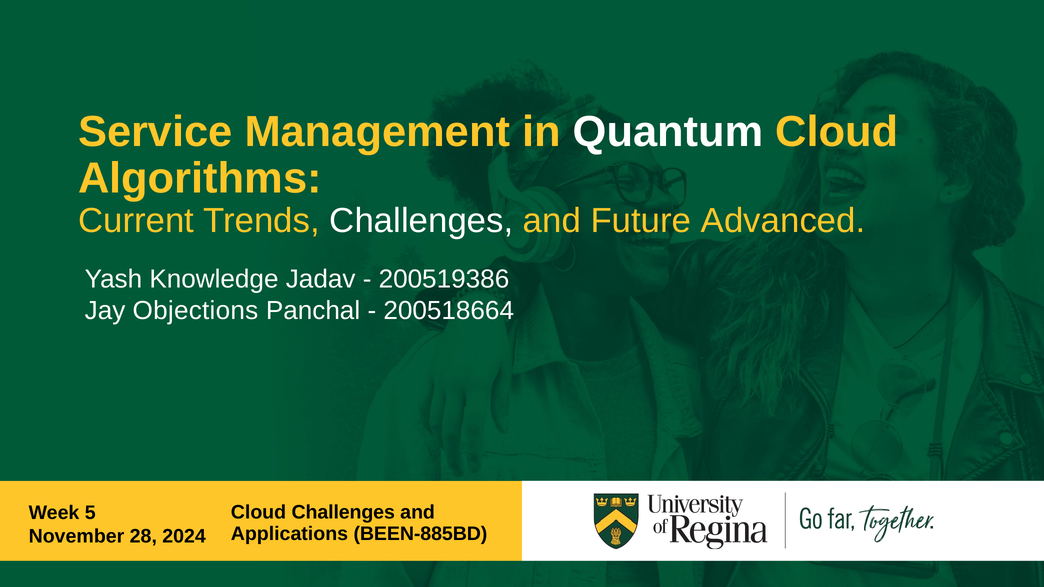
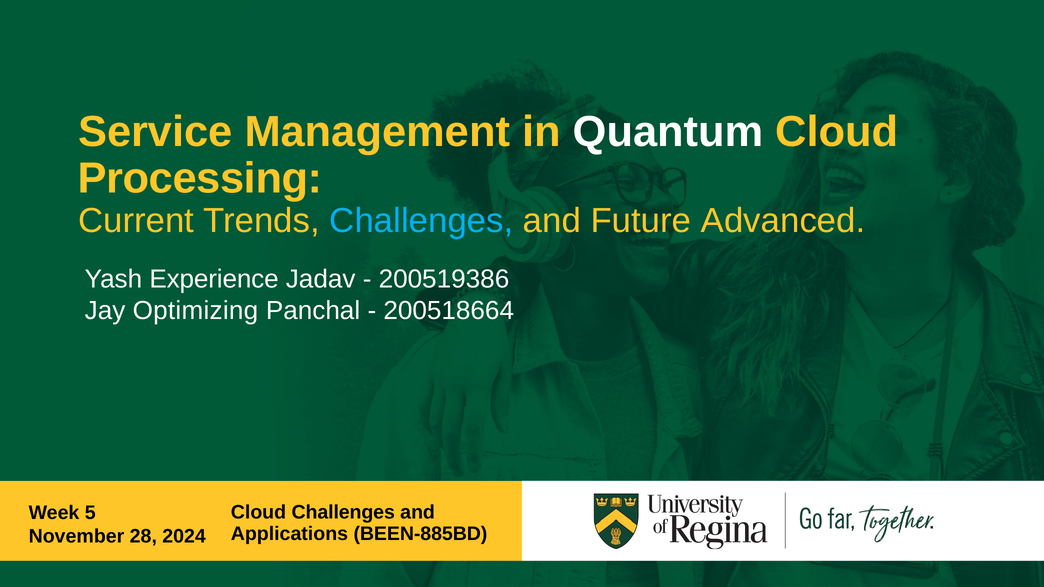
Algorithms: Algorithms -> Processing
Challenges at (421, 221) colour: white -> light blue
Knowledge: Knowledge -> Experience
Objections: Objections -> Optimizing
